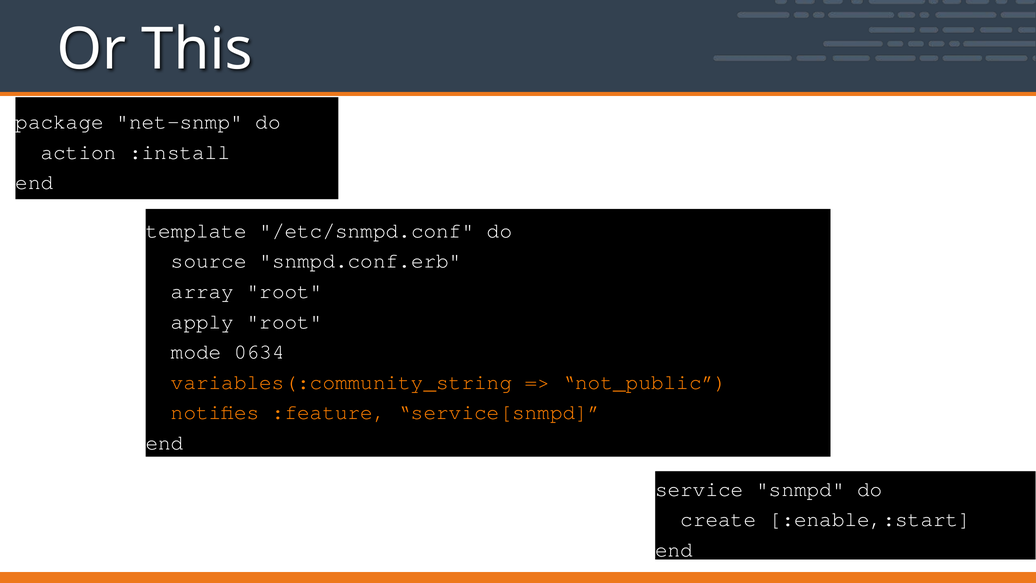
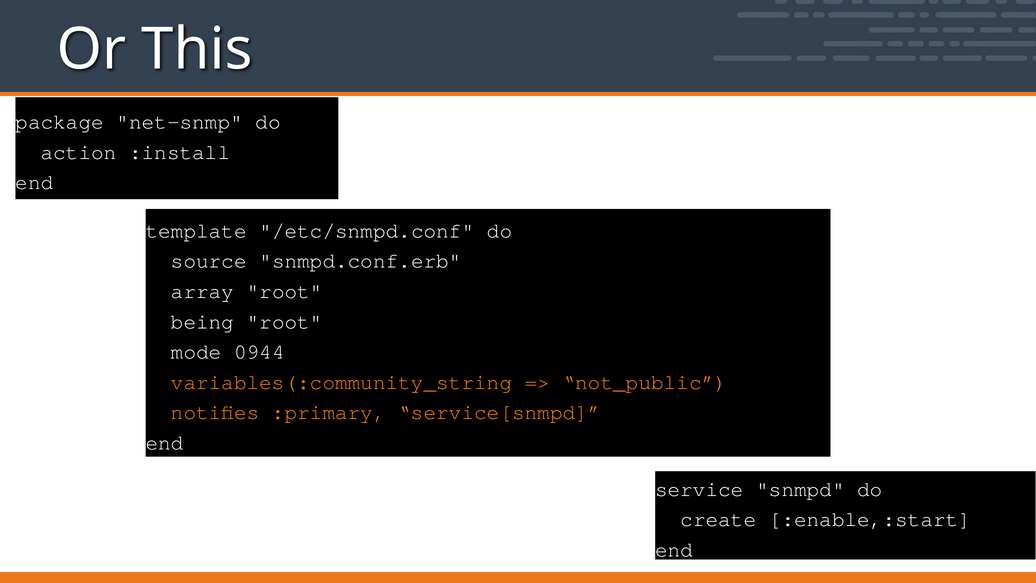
apply: apply -> being
0634: 0634 -> 0944
:feature: :feature -> :primary
